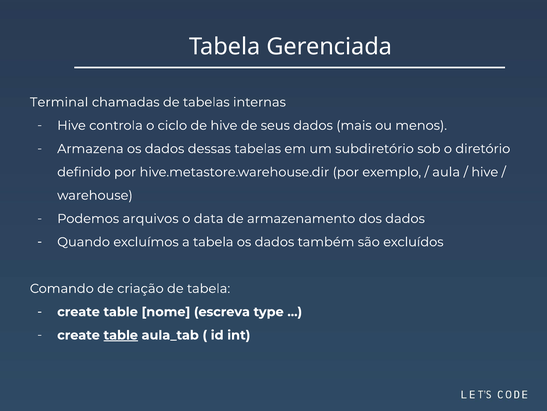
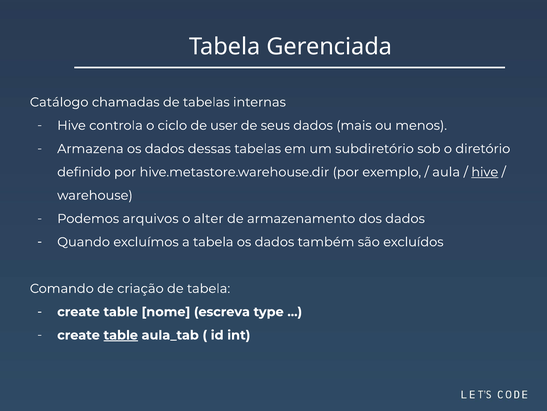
Terminal: Terminal -> Catálogo
de hive: hive -> user
hive at (485, 172) underline: none -> present
data: data -> alter
